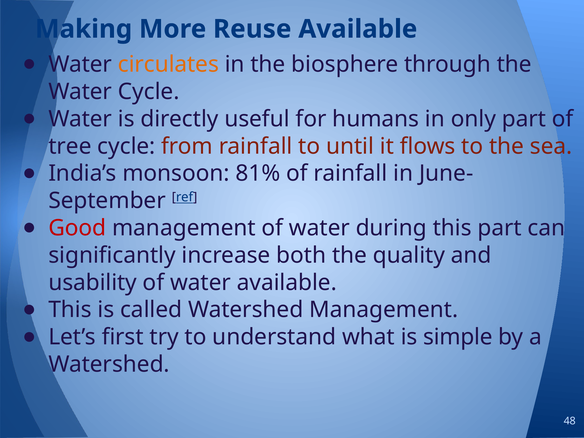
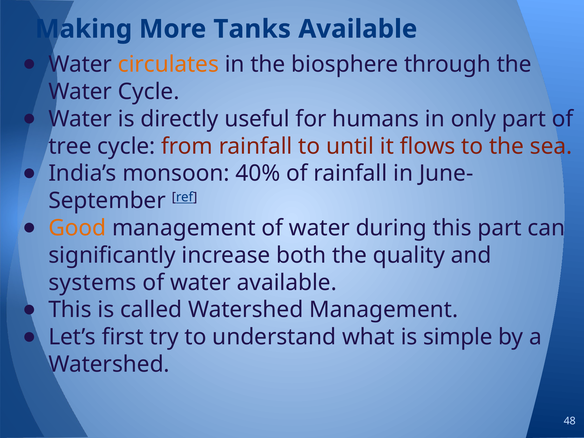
Reuse: Reuse -> Tanks
81%: 81% -> 40%
Good colour: red -> orange
usability: usability -> systems
